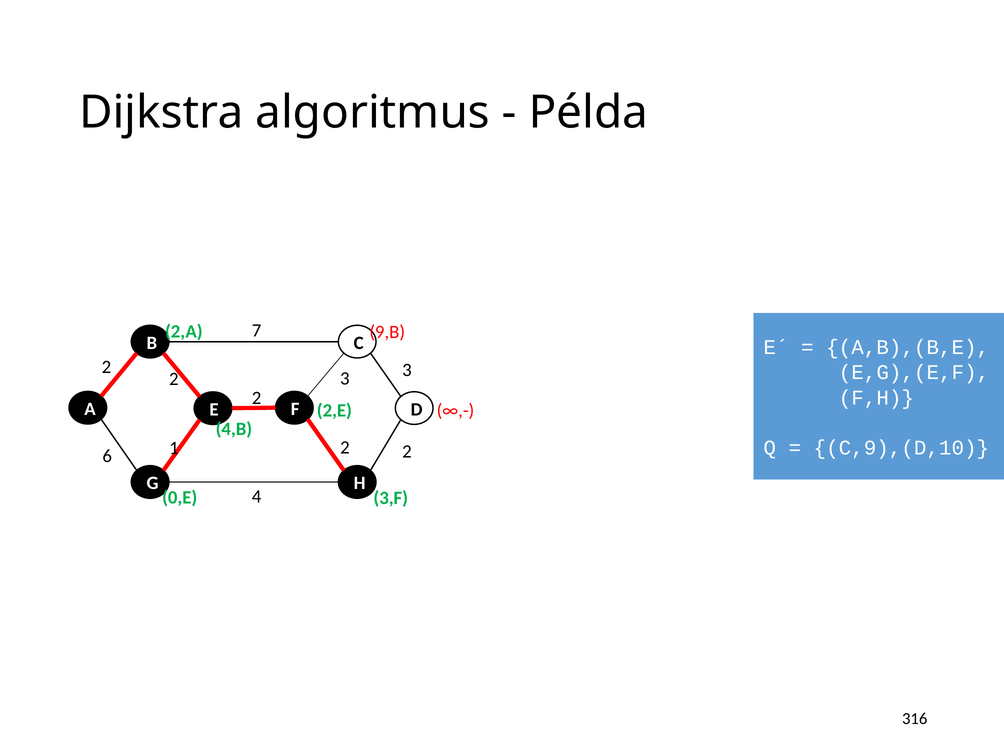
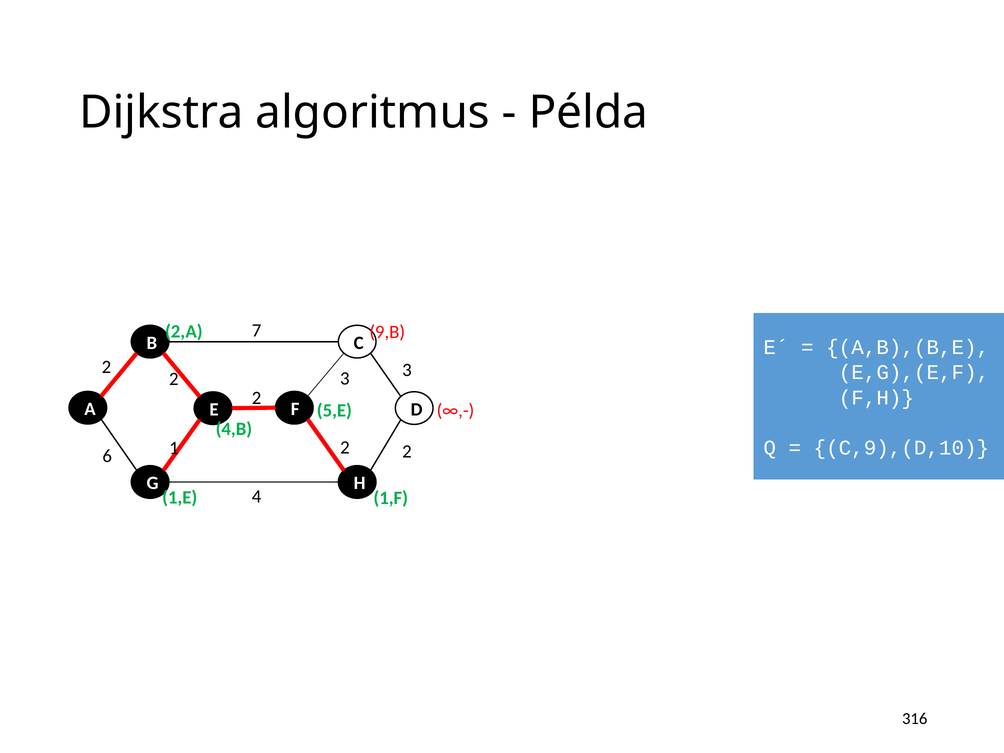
2,E: 2,E -> 5,E
0,E: 0,E -> 1,E
3,F: 3,F -> 1,F
